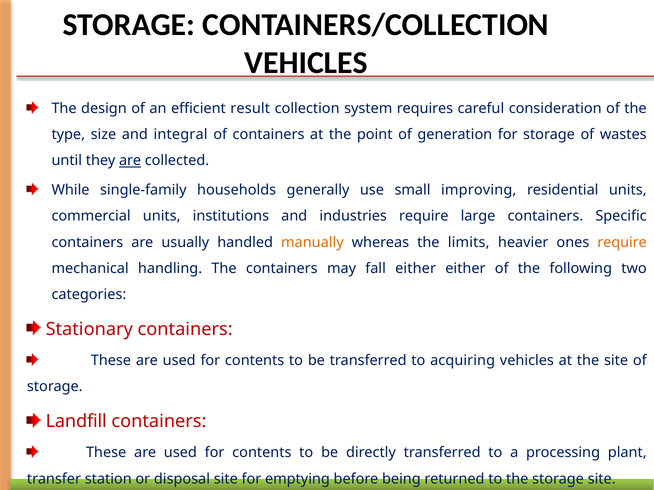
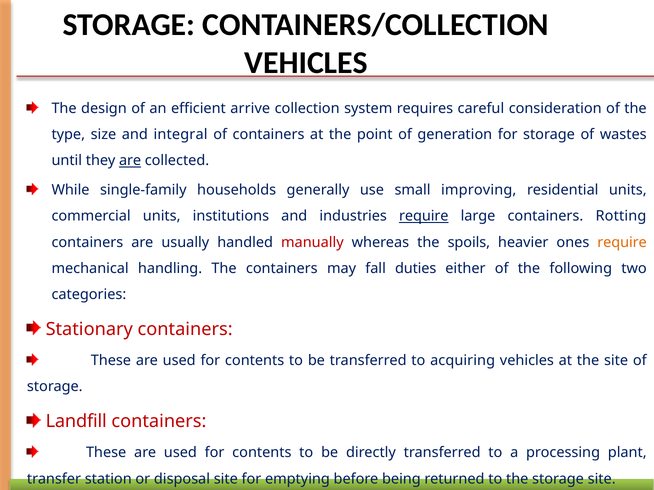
result: result -> arrive
require at (424, 216) underline: none -> present
Specific: Specific -> Rotting
manually colour: orange -> red
limits: limits -> spoils
fall either: either -> duties
